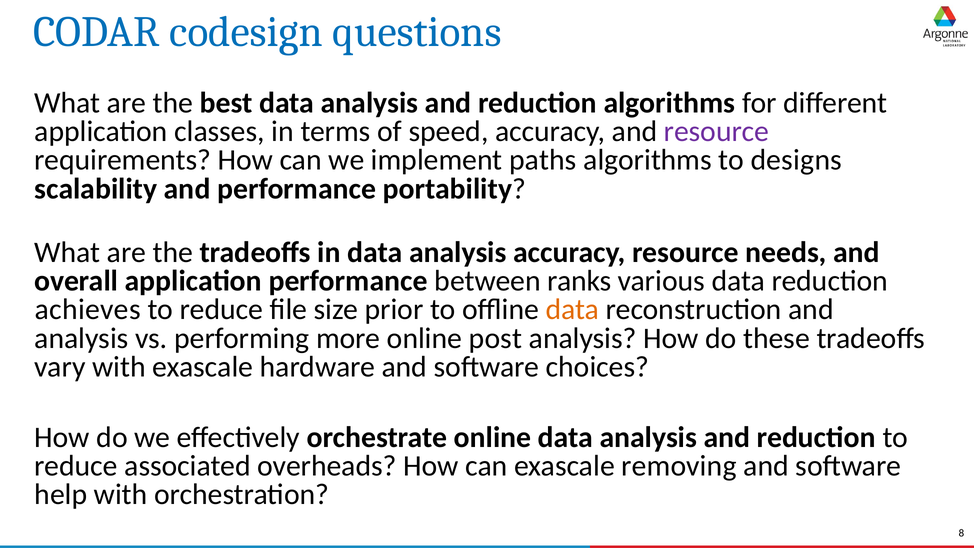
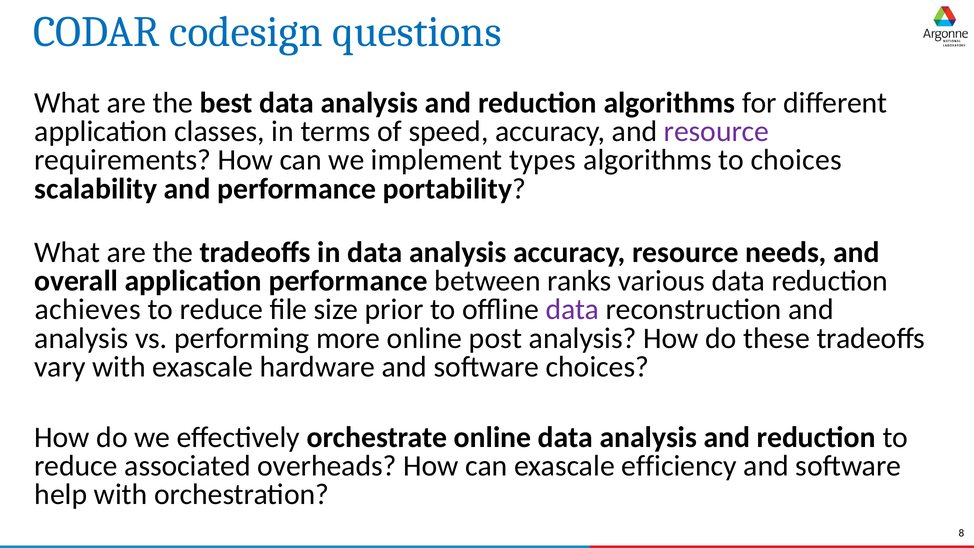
paths: paths -> types
to designs: designs -> choices
data at (572, 310) colour: orange -> purple
removing: removing -> efficiency
